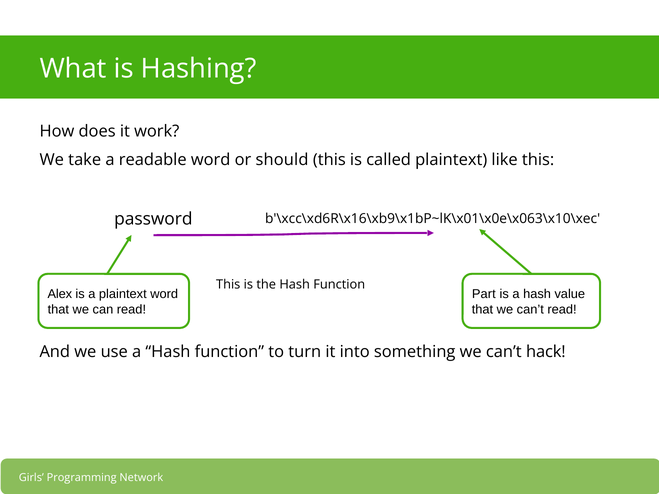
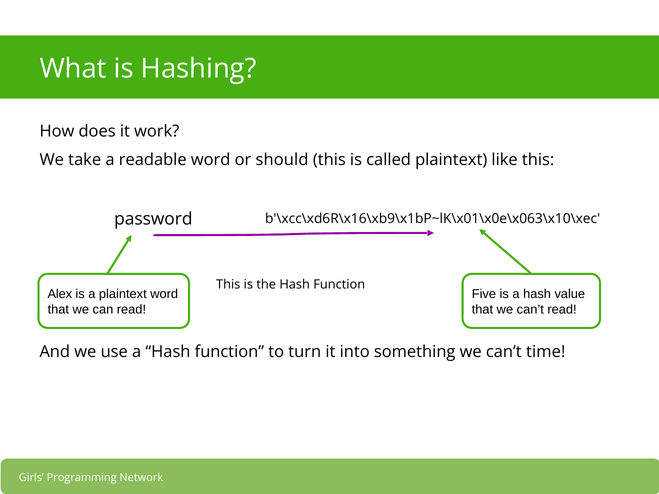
Part: Part -> Five
hack: hack -> time
